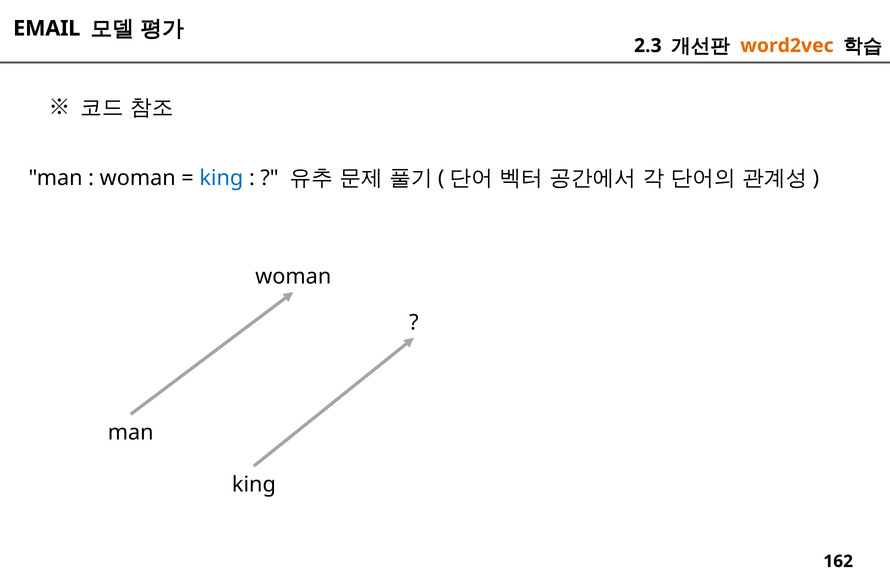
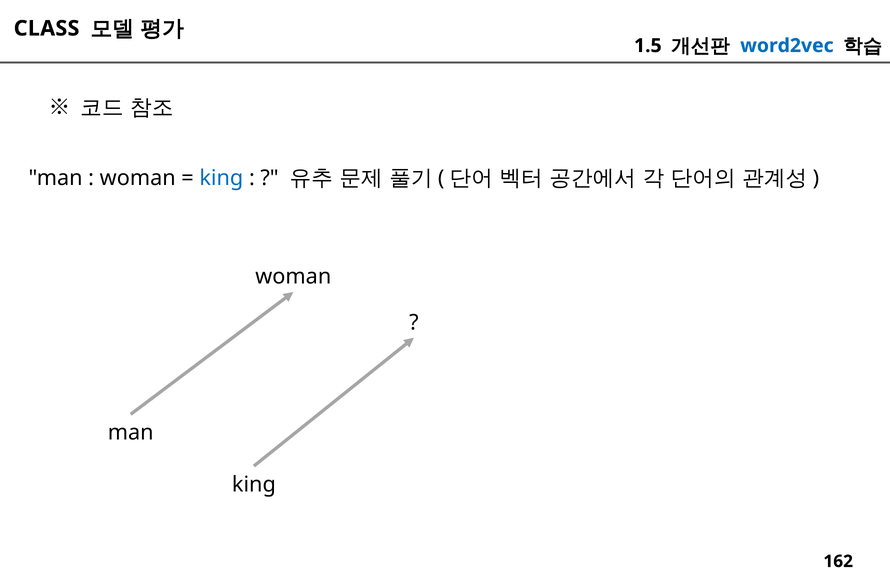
EMAIL: EMAIL -> CLASS
2.3: 2.3 -> 1.5
word2vec colour: orange -> blue
